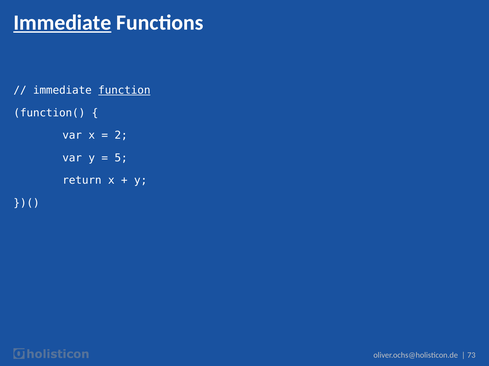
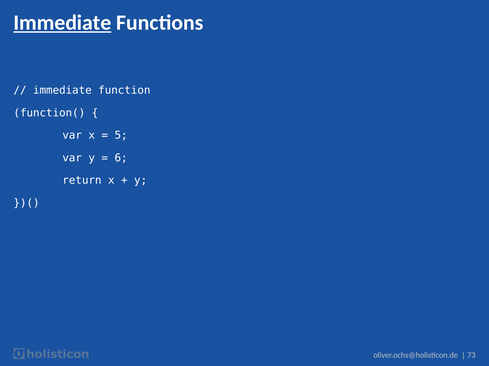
function underline: present -> none
2: 2 -> 5
5: 5 -> 6
